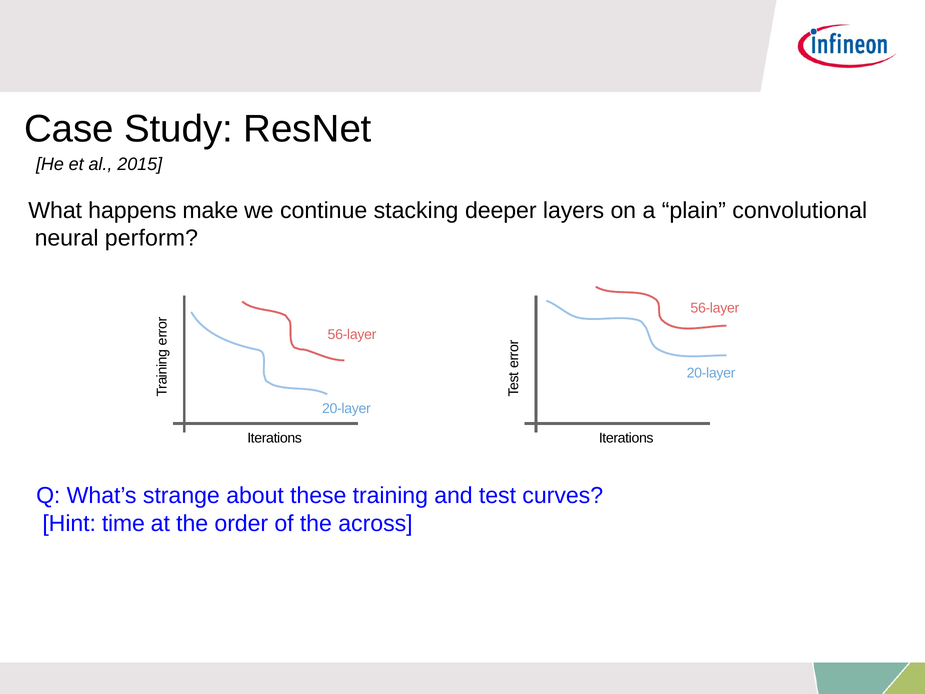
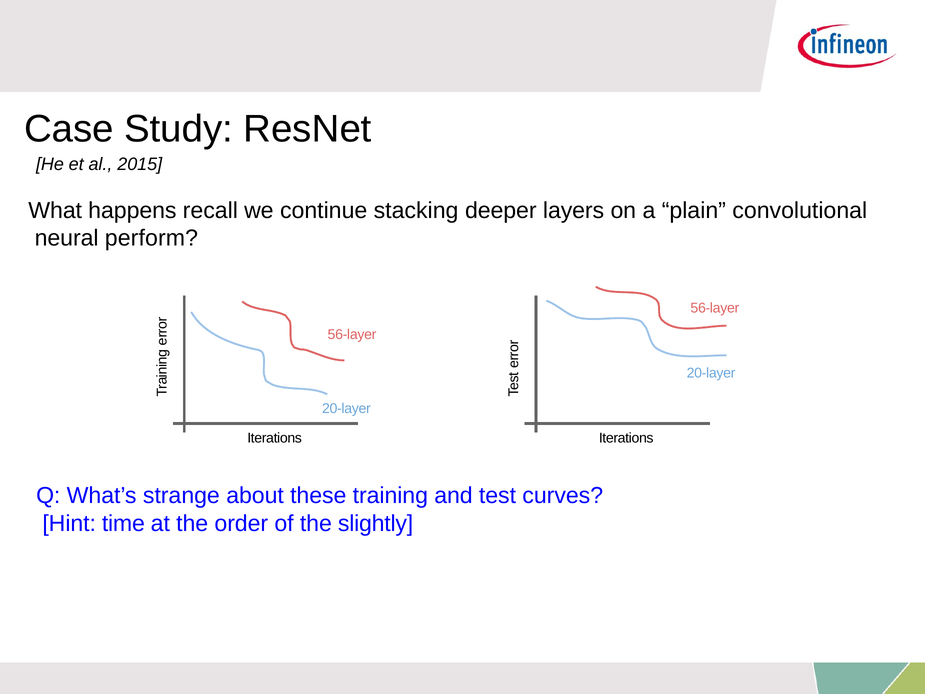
make: make -> recall
across: across -> slightly
